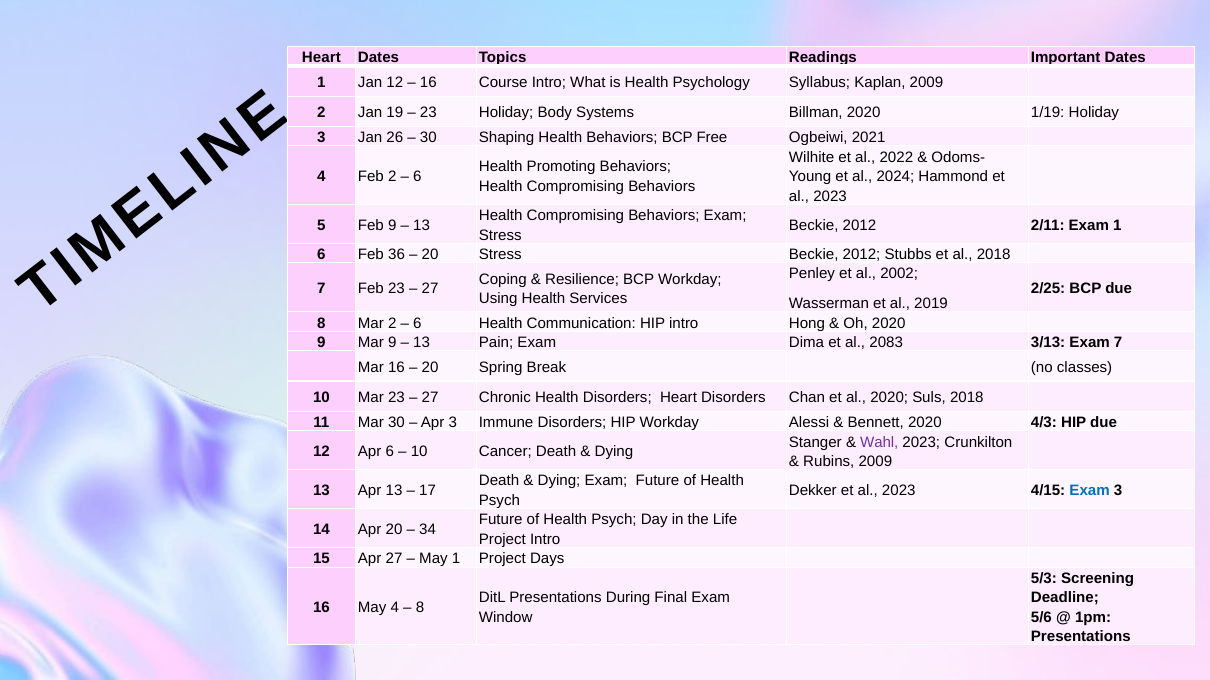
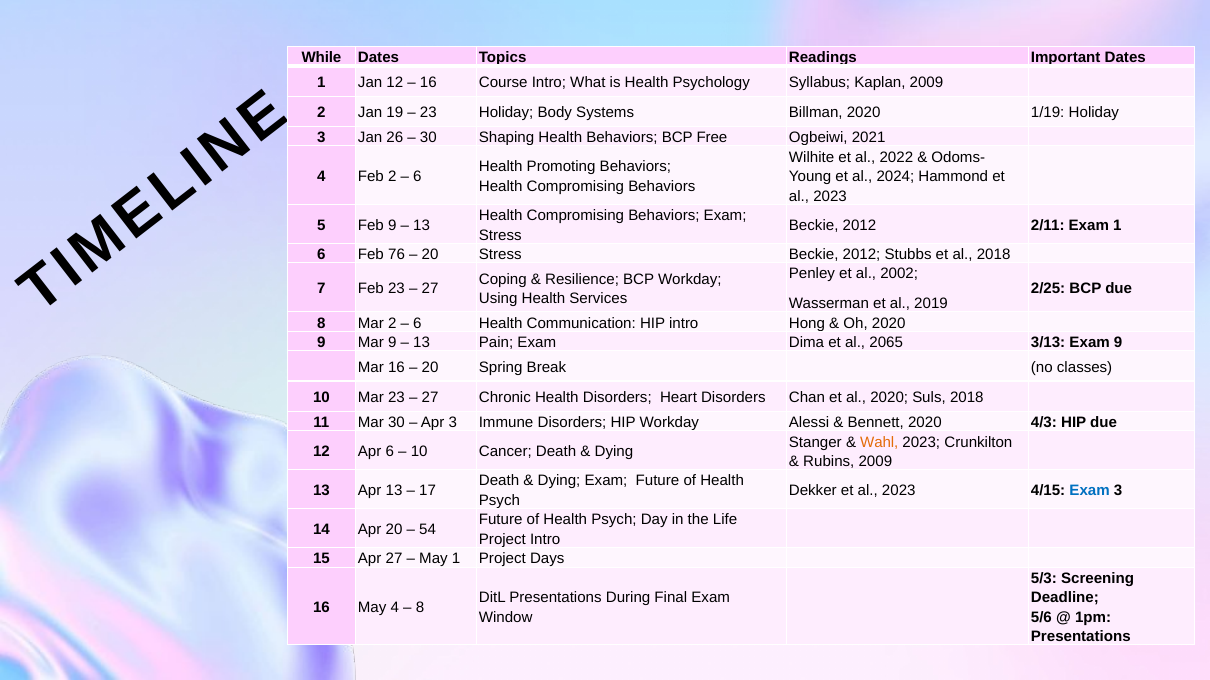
Heart at (321, 58): Heart -> While
36: 36 -> 76
2083: 2083 -> 2065
Exam 7: 7 -> 9
Wahl colour: purple -> orange
34: 34 -> 54
